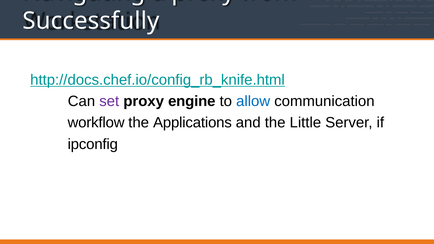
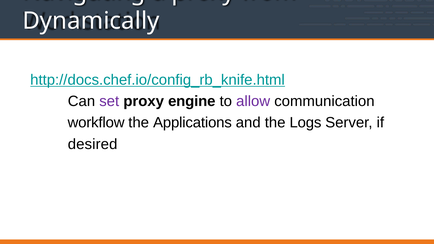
Successfully: Successfully -> Dynamically
allow colour: blue -> purple
Little: Little -> Logs
ipconfig: ipconfig -> desired
